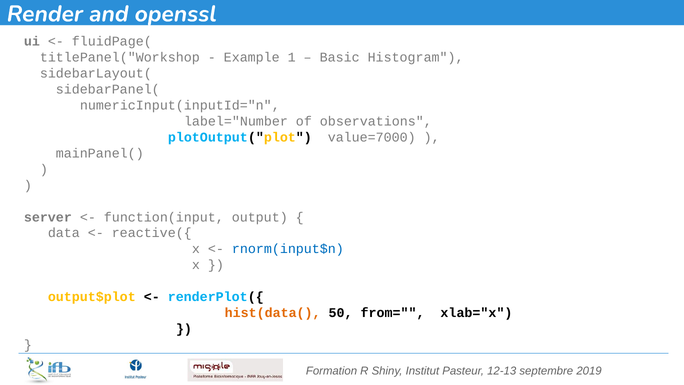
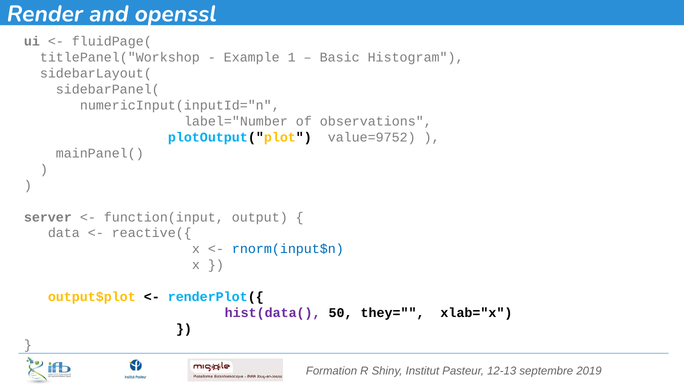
value=7000: value=7000 -> value=9752
hist(data( colour: orange -> purple
from=: from= -> they=
